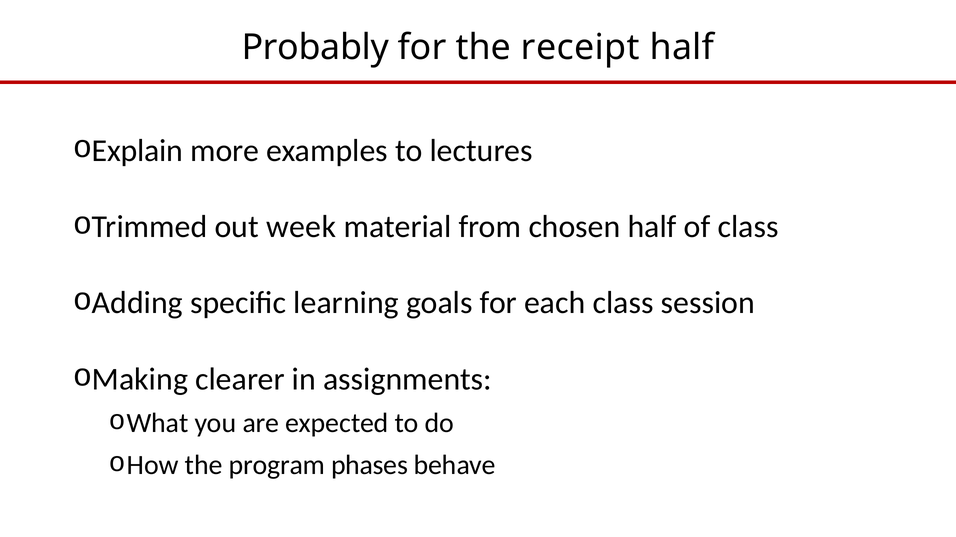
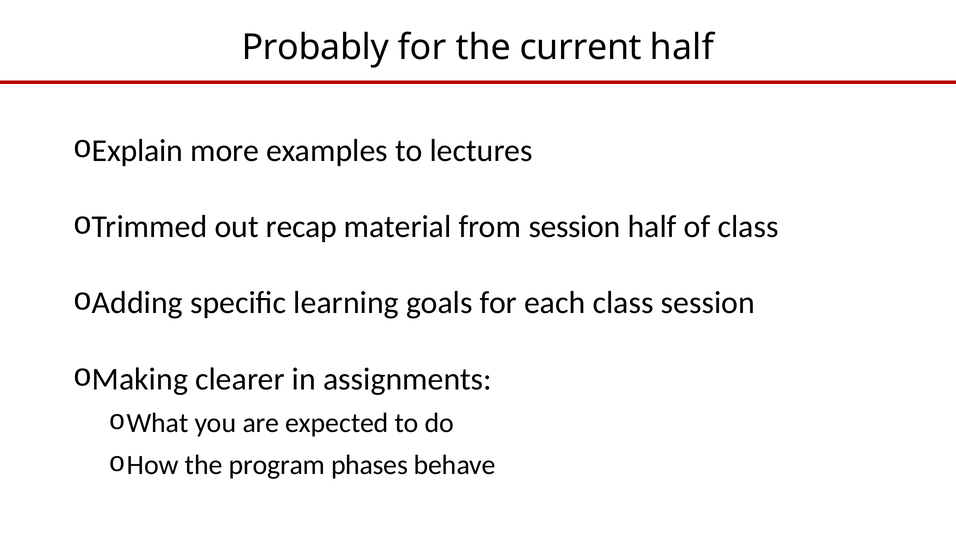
receipt: receipt -> current
week: week -> recap
from chosen: chosen -> session
